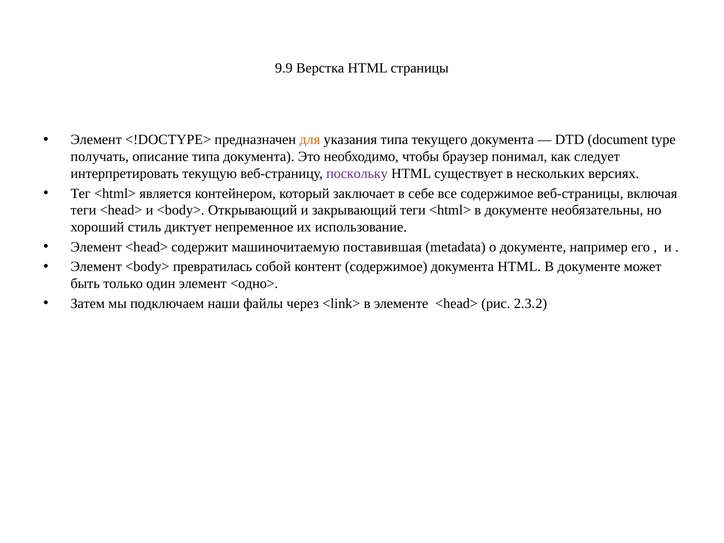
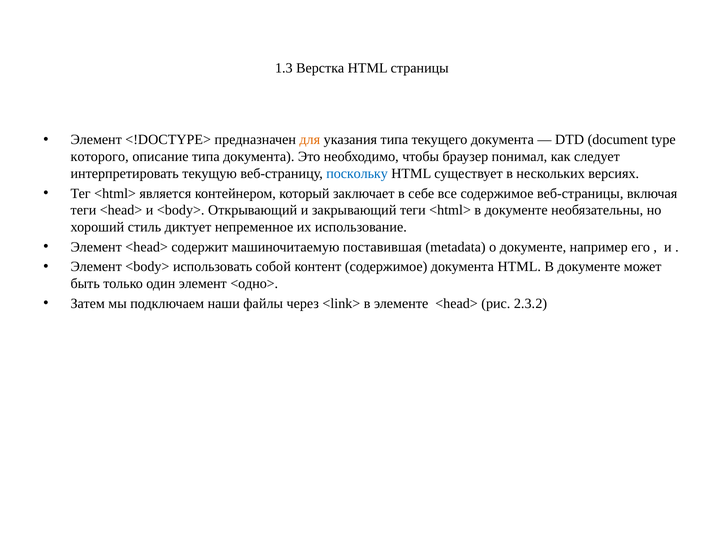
9.9: 9.9 -> 1.3
получать: получать -> которого
поскольку colour: purple -> blue
превратилась: превратилась -> использовать
